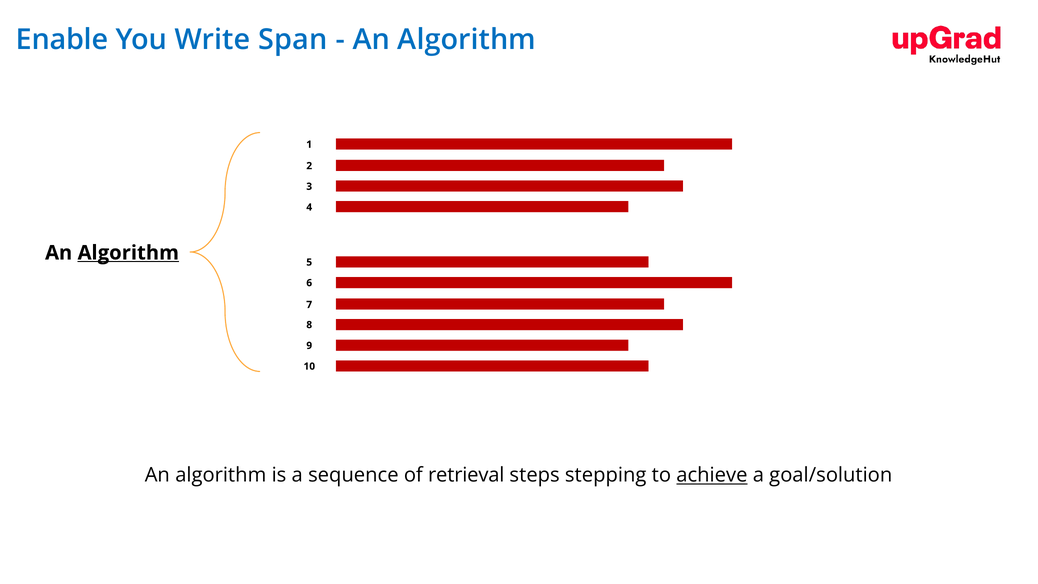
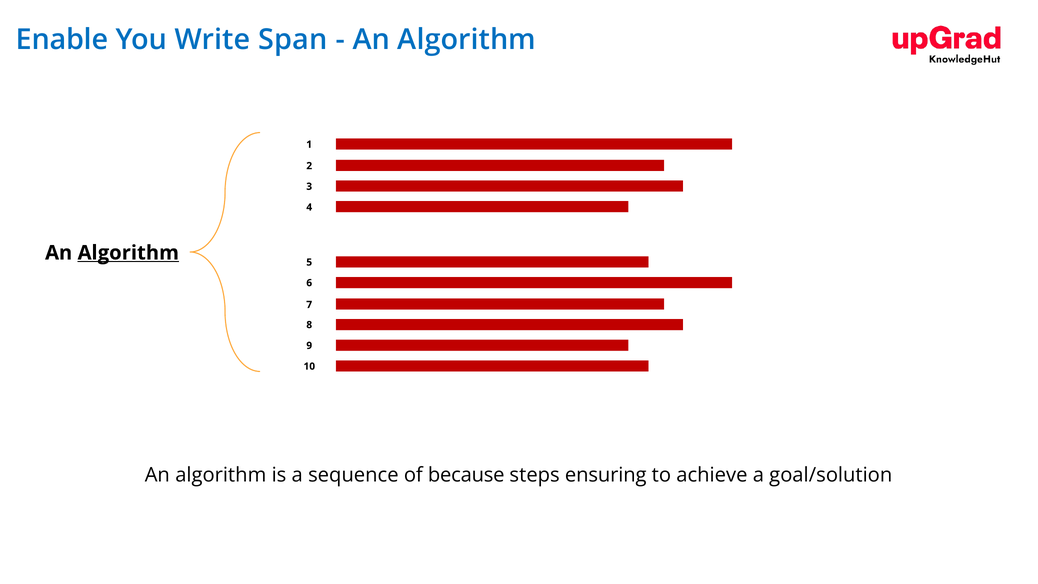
retrieval: retrieval -> because
stepping: stepping -> ensuring
achieve underline: present -> none
